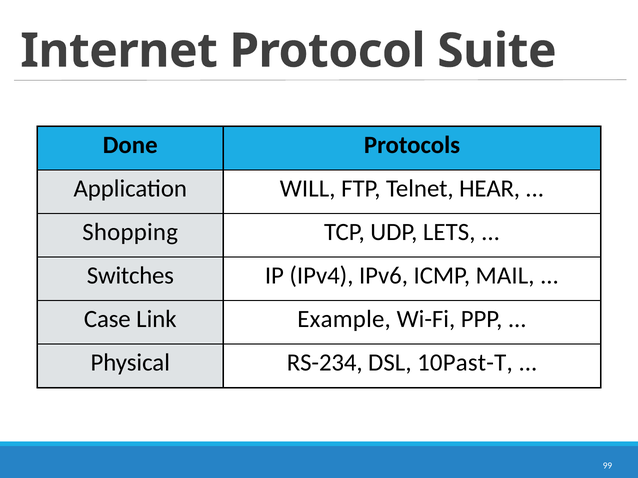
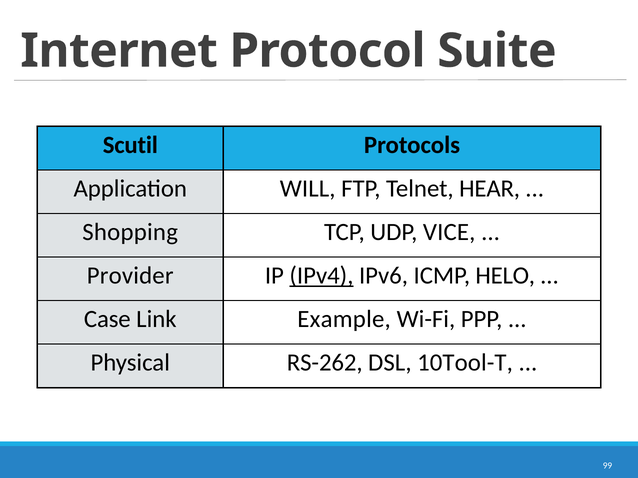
Done: Done -> Scutil
LETS: LETS -> VICE
Switches: Switches -> Provider
IPv4 underline: none -> present
MAIL: MAIL -> HELO
RS-234: RS-234 -> RS-262
10Past-T: 10Past-T -> 10Tool-T
